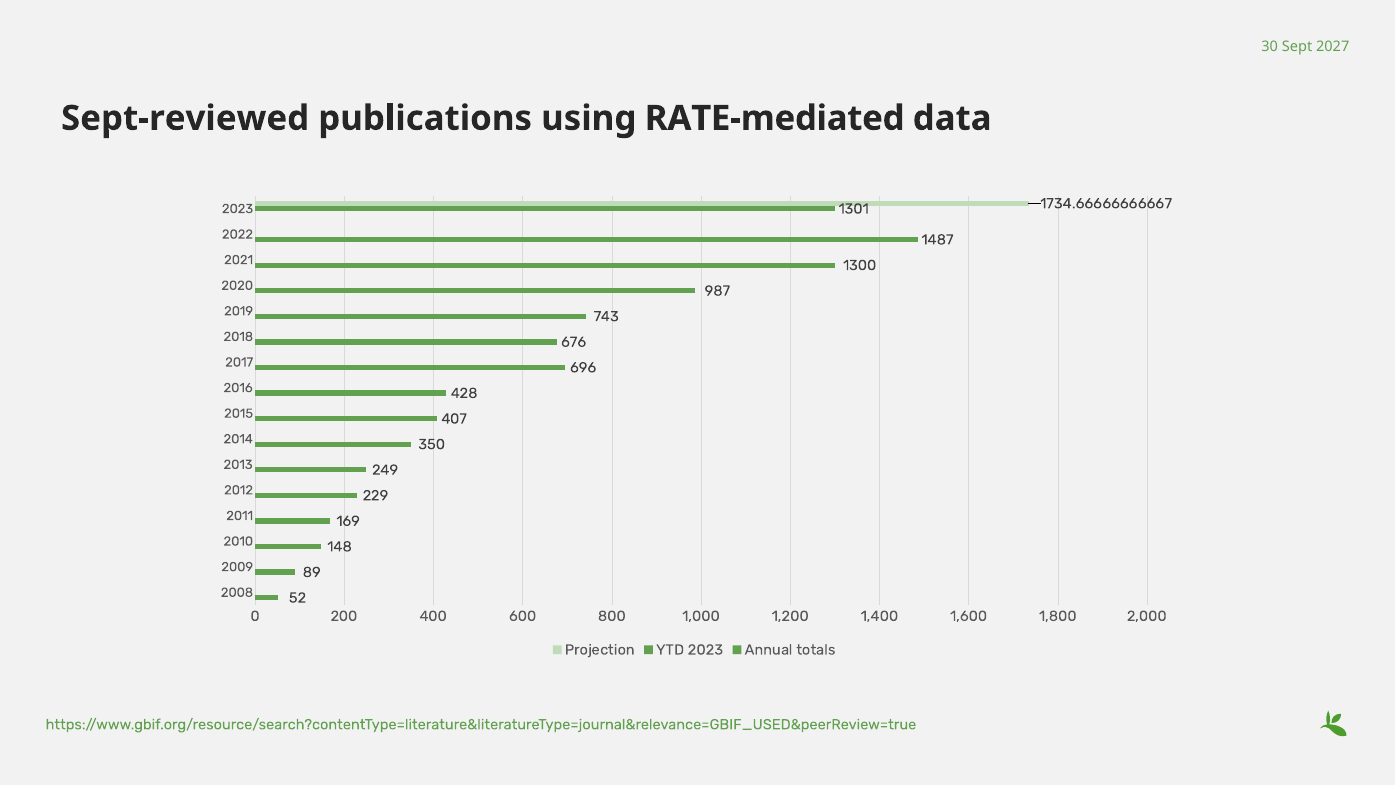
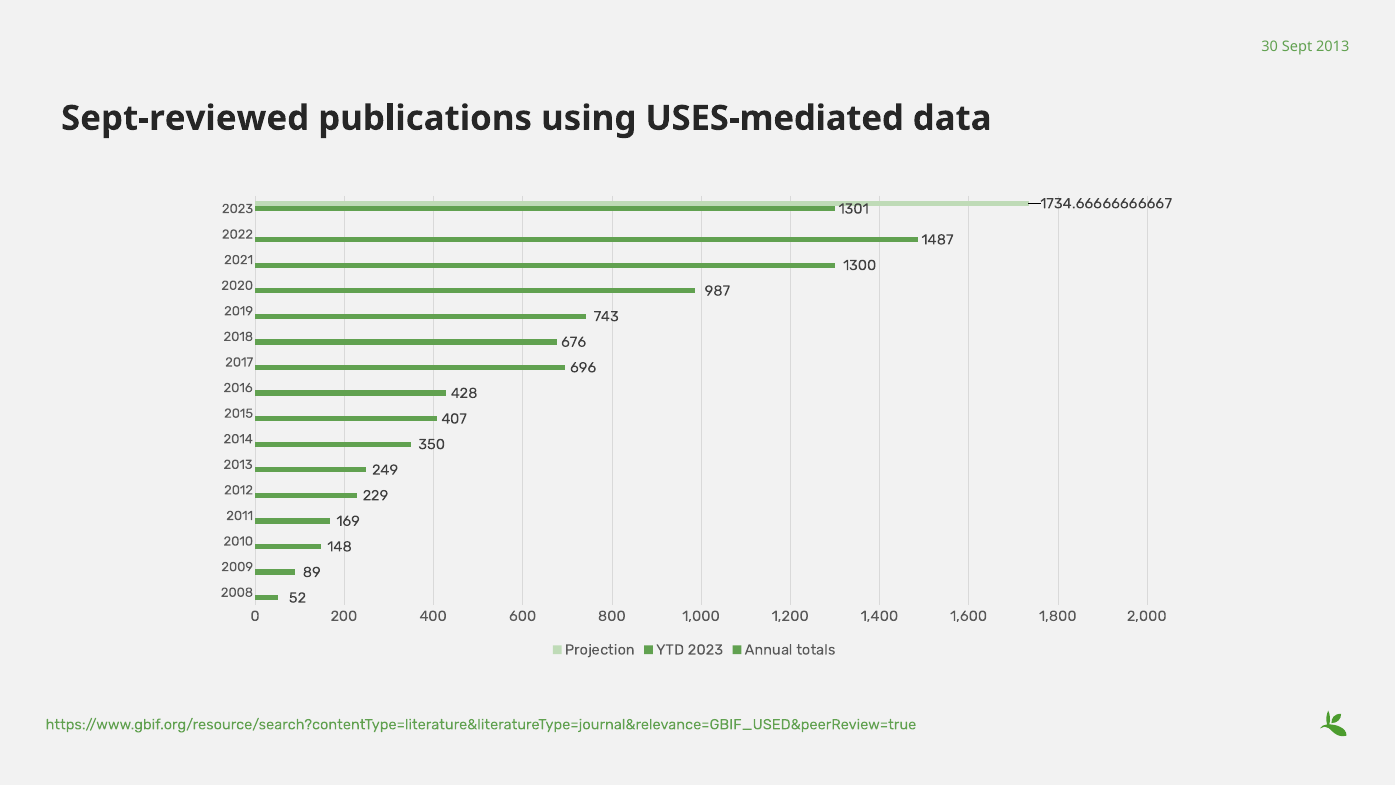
Sept 2027: 2027 -> 2013
RATE-mediated: RATE-mediated -> USES-mediated
